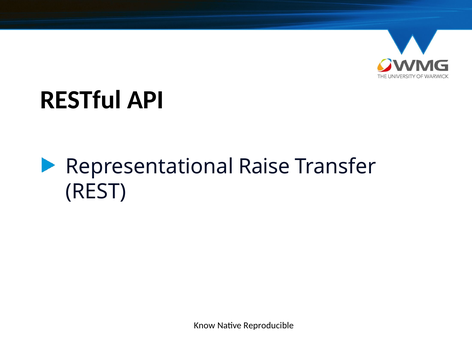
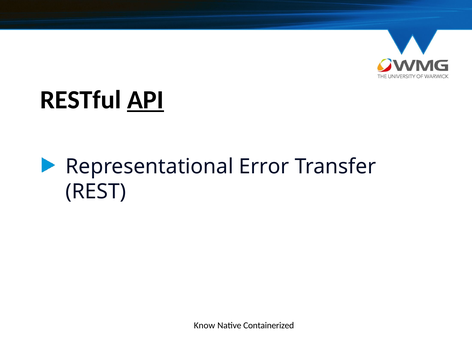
API underline: none -> present
Raise: Raise -> Error
Reproducible: Reproducible -> Containerized
